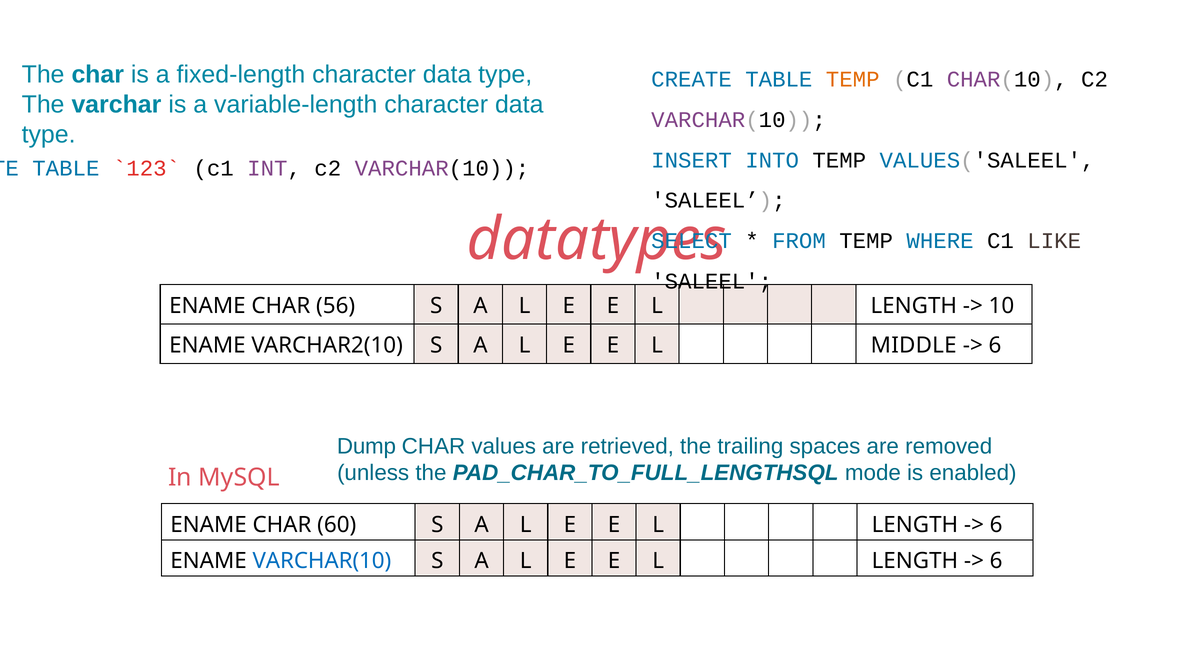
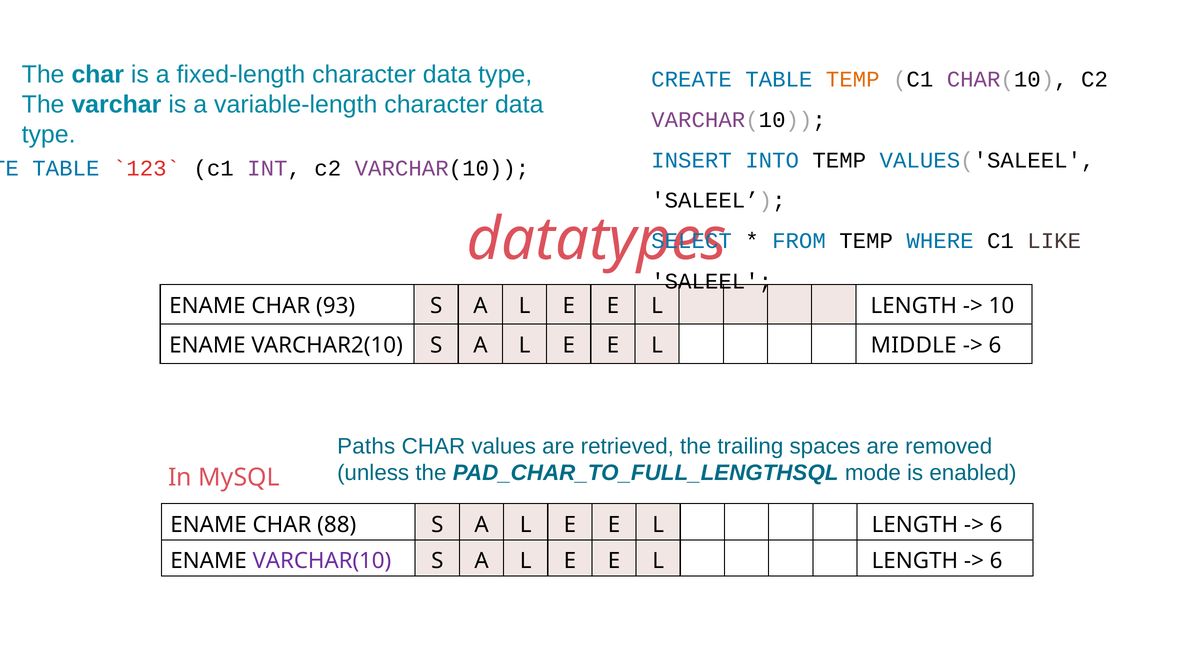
56: 56 -> 93
Dump: Dump -> Paths
60: 60 -> 88
VARCHAR(10 at (322, 561) colour: blue -> purple
